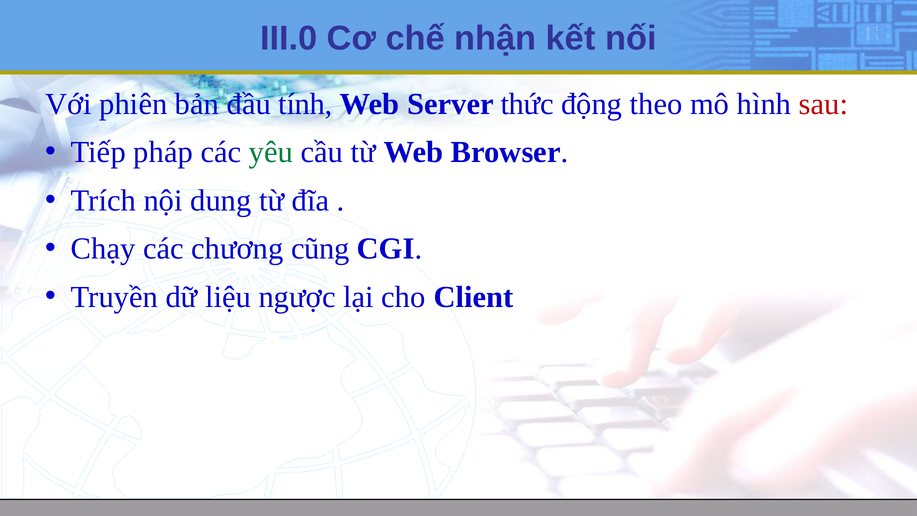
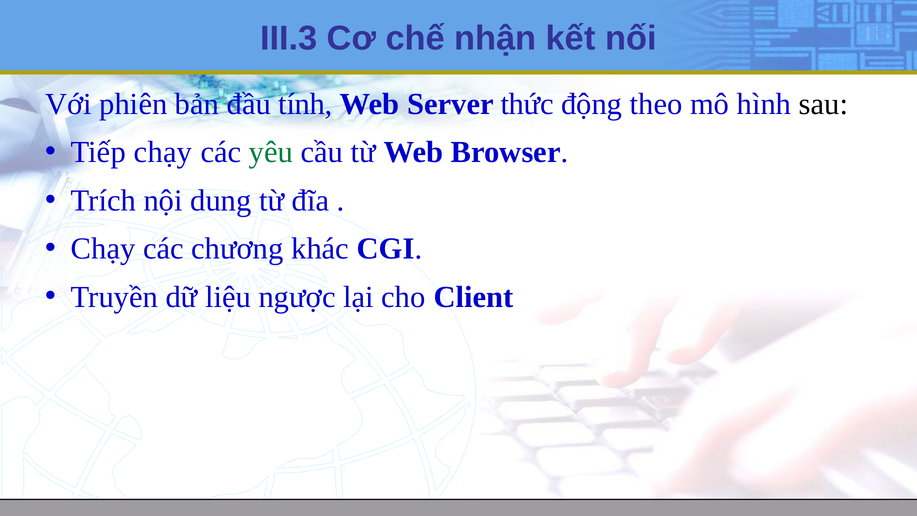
III.0: III.0 -> III.3
sau colour: red -> black
Tiếp pháp: pháp -> chạy
cũng: cũng -> khác
